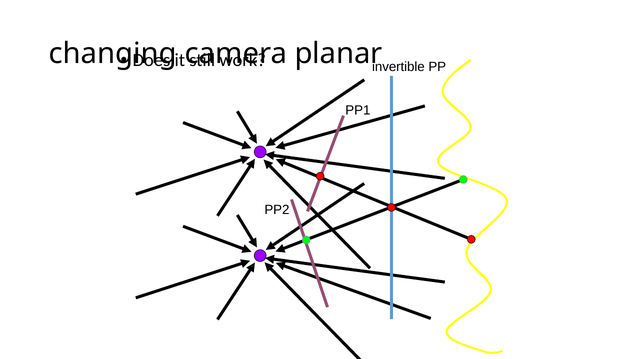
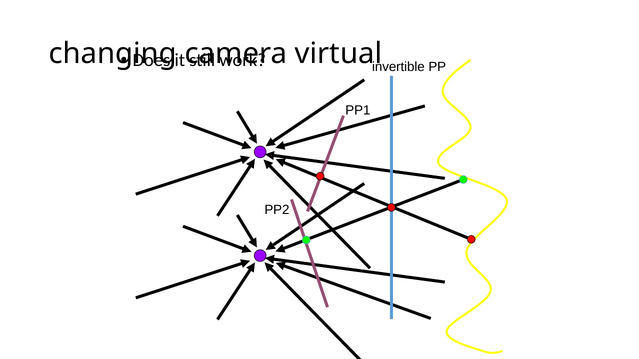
planar: planar -> virtual
